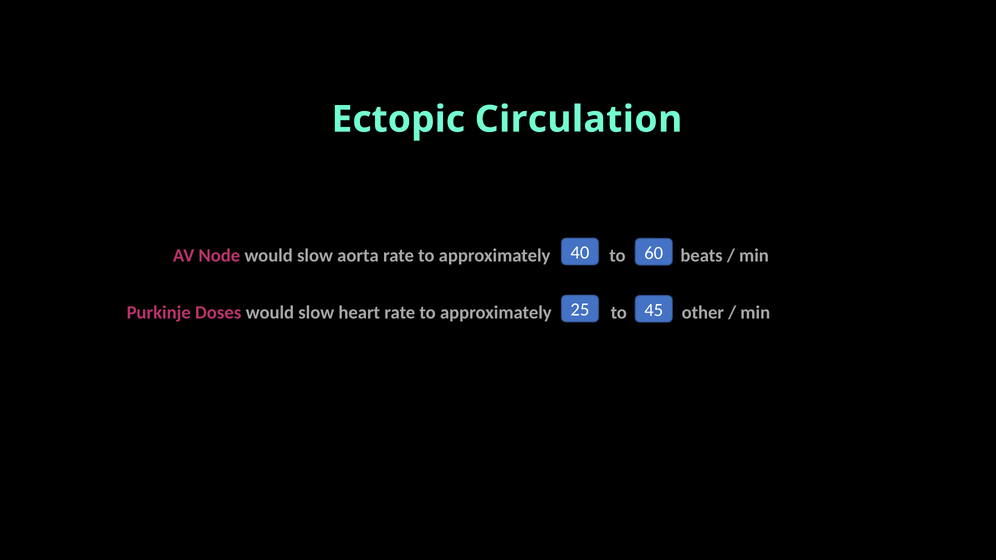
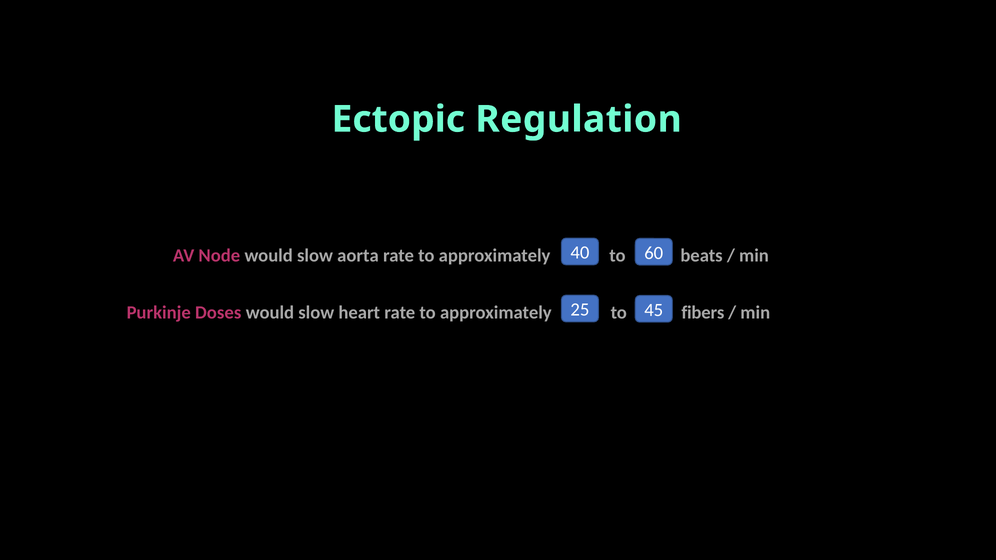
Circulation: Circulation -> Regulation
other: other -> fibers
